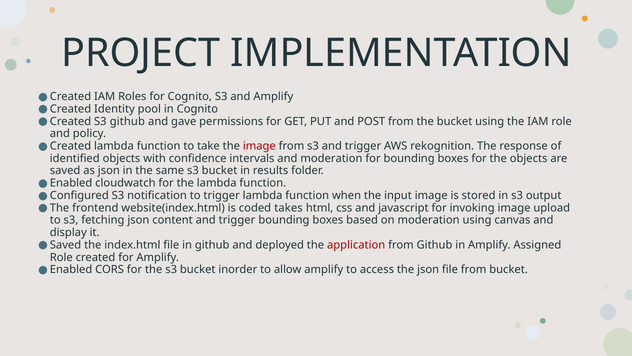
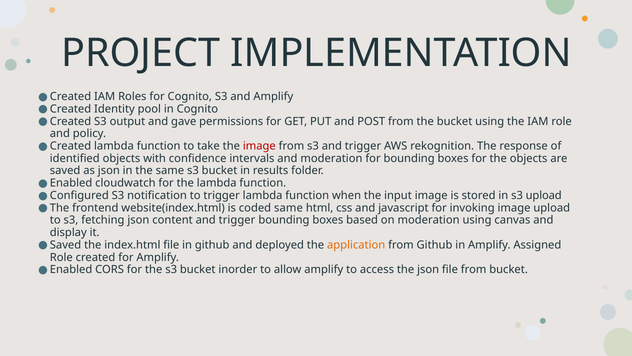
S3 github: github -> output
s3 output: output -> upload
coded takes: takes -> same
application colour: red -> orange
